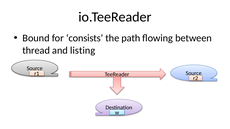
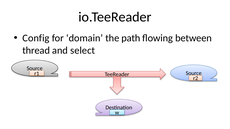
Bound: Bound -> Config
consists: consists -> domain
listing: listing -> select
